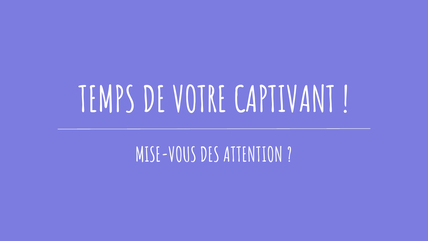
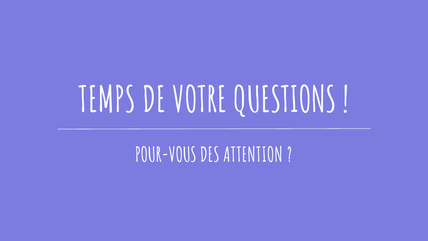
CAPTIVANT: CAPTIVANT -> QUESTIONS
MISE-VOUS: MISE-VOUS -> POUR-VOUS
